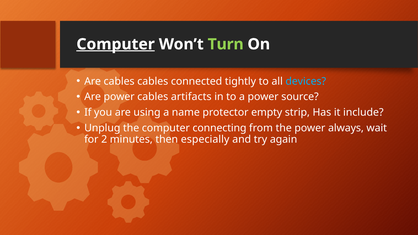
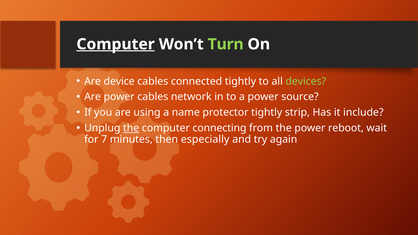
Are cables: cables -> device
devices colour: light blue -> light green
artifacts: artifacts -> network
protector empty: empty -> tightly
the at (131, 128) underline: none -> present
always: always -> reboot
2: 2 -> 7
